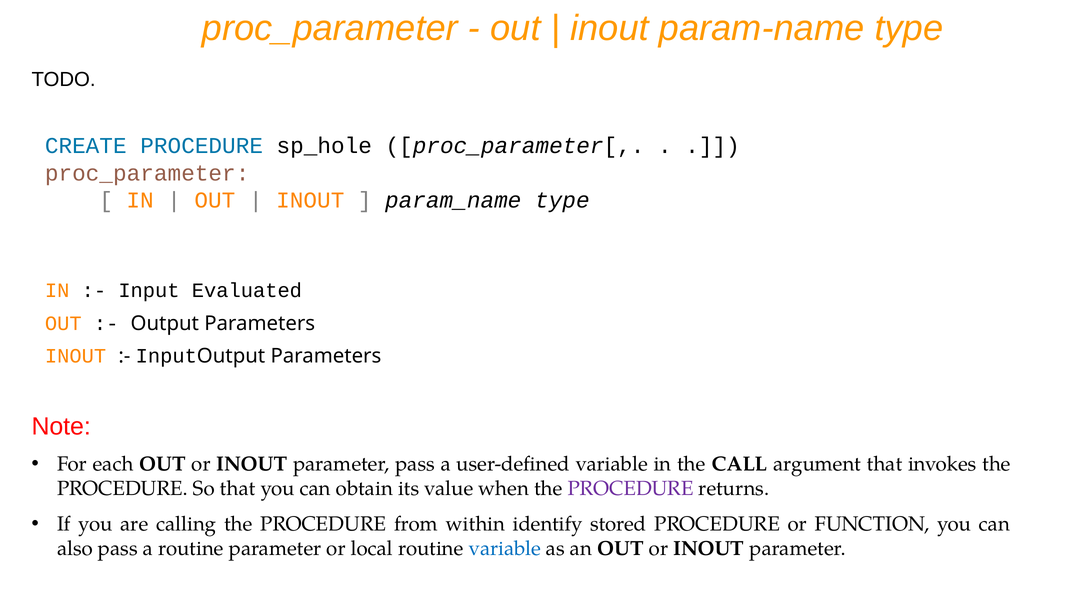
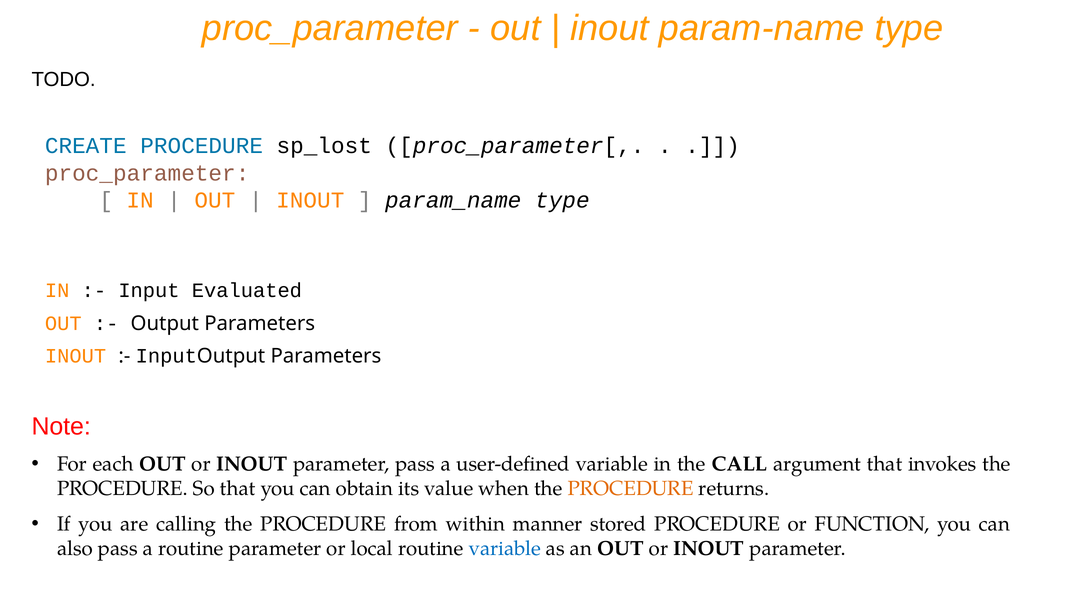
sp_hole: sp_hole -> sp_lost
PROCEDURE at (631, 489) colour: purple -> orange
identify: identify -> manner
